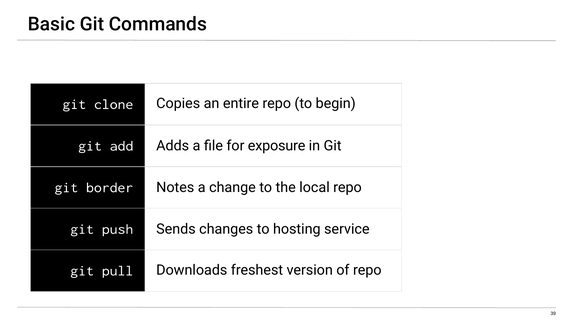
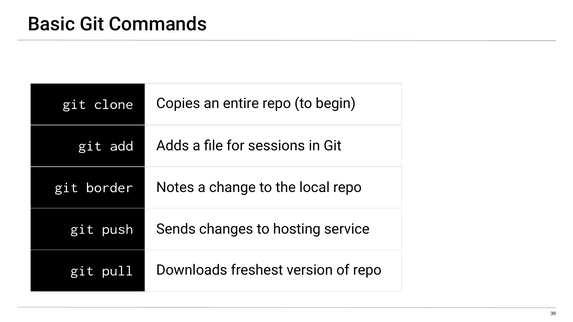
exposure: exposure -> sessions
